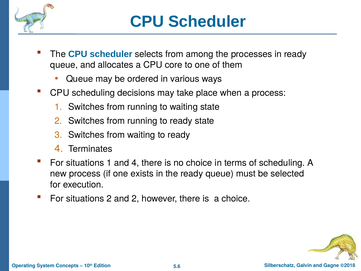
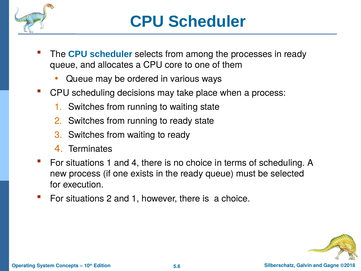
and 2: 2 -> 1
